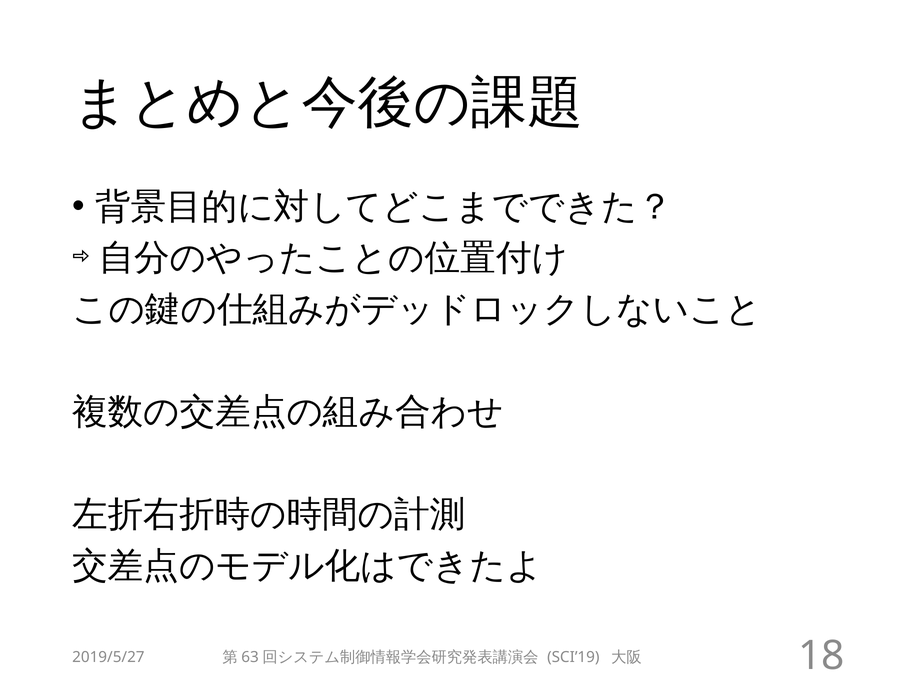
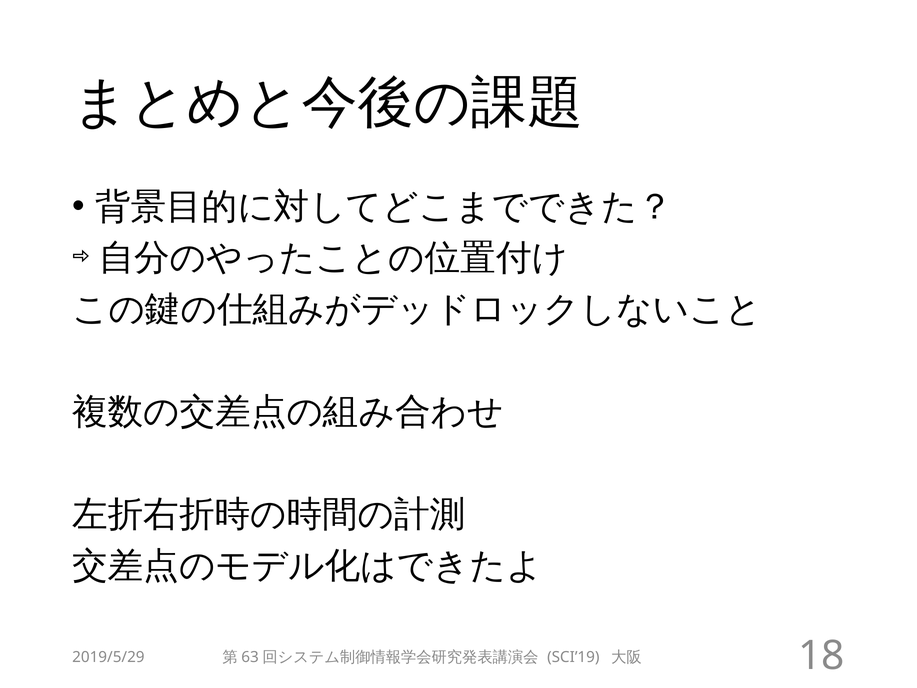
2019/5/27: 2019/5/27 -> 2019/5/29
